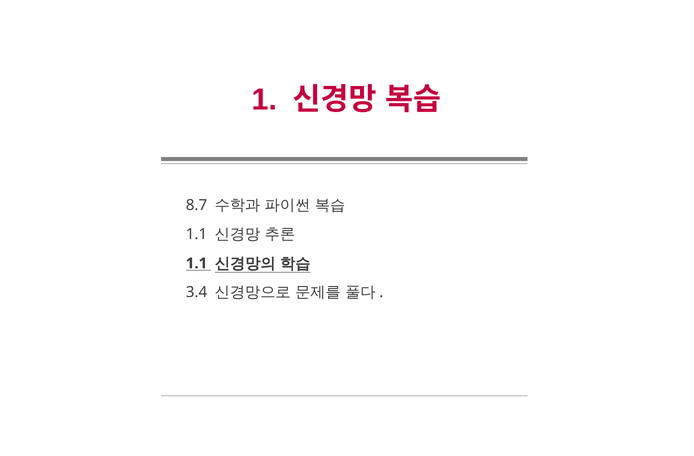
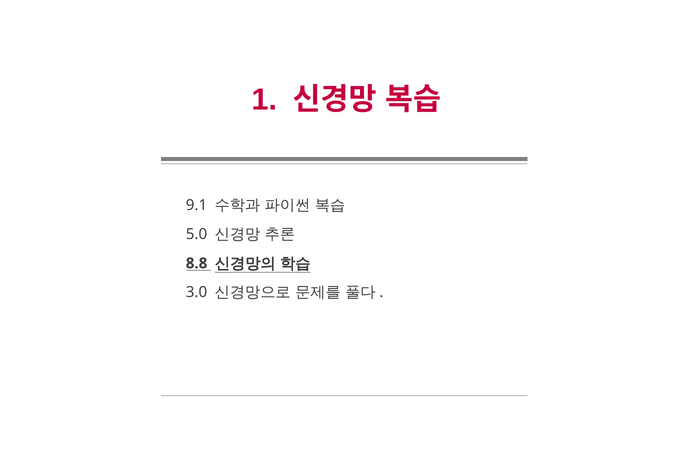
8.7: 8.7 -> 9.1
1.1 at (196, 234): 1.1 -> 5.0
1.1 at (197, 263): 1.1 -> 8.8
3.4: 3.4 -> 3.0
